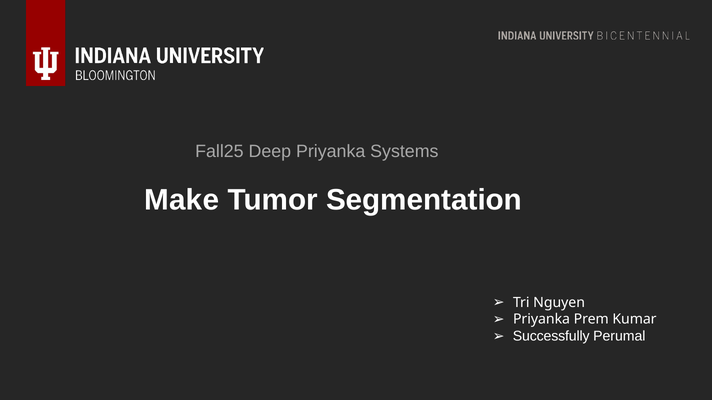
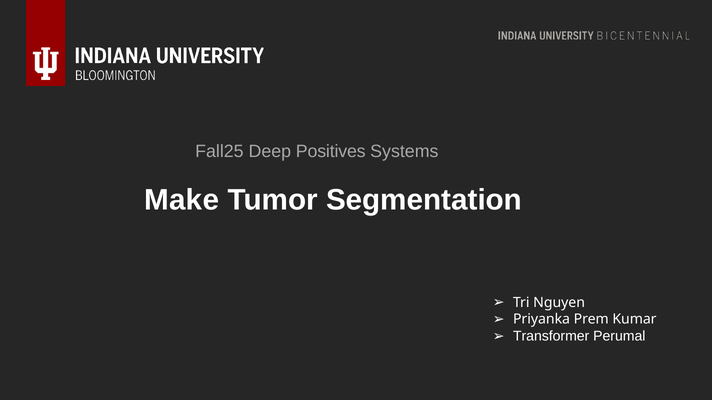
Deep Priyanka: Priyanka -> Positives
Successfully: Successfully -> Transformer
